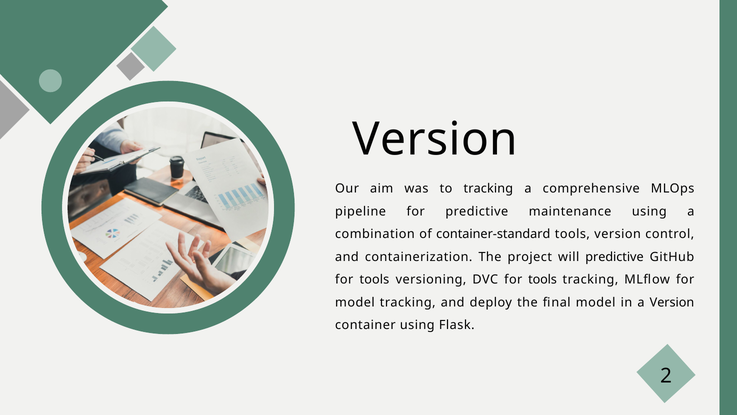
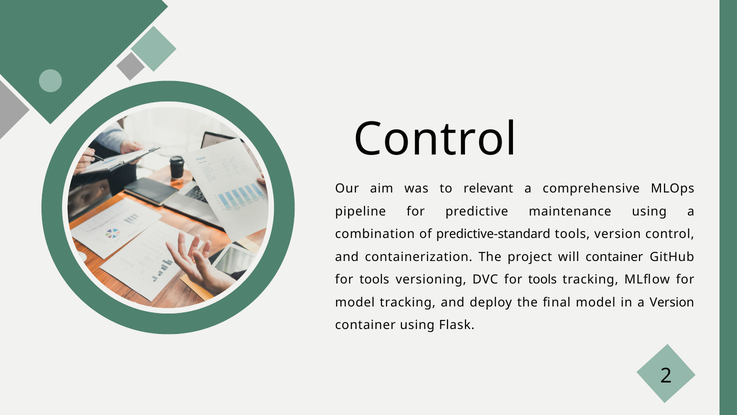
Version at (435, 139): Version -> Control
to tracking: tracking -> relevant
container-standard: container-standard -> predictive-standard
will predictive: predictive -> container
